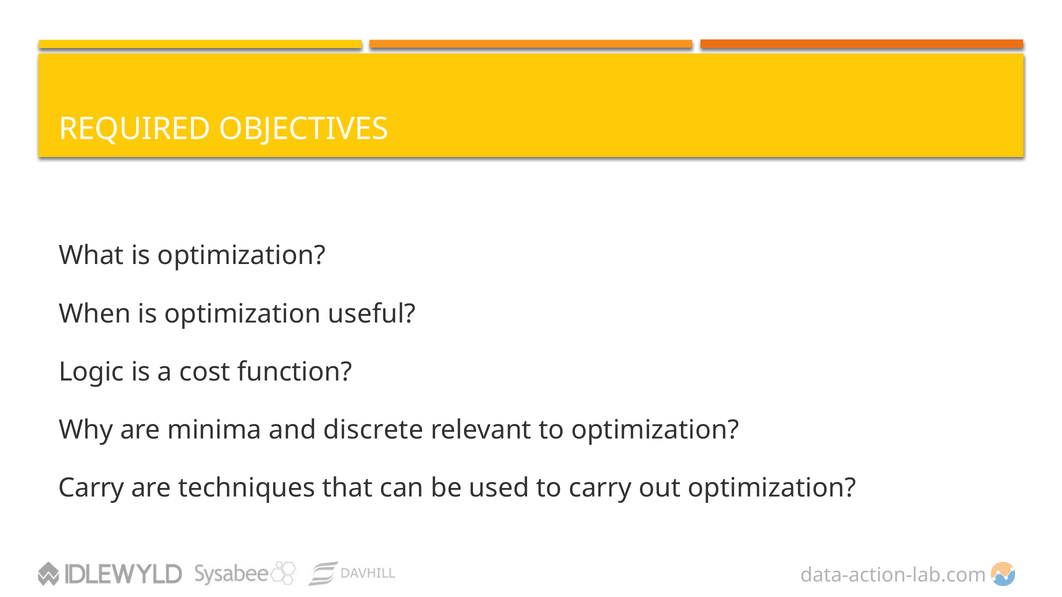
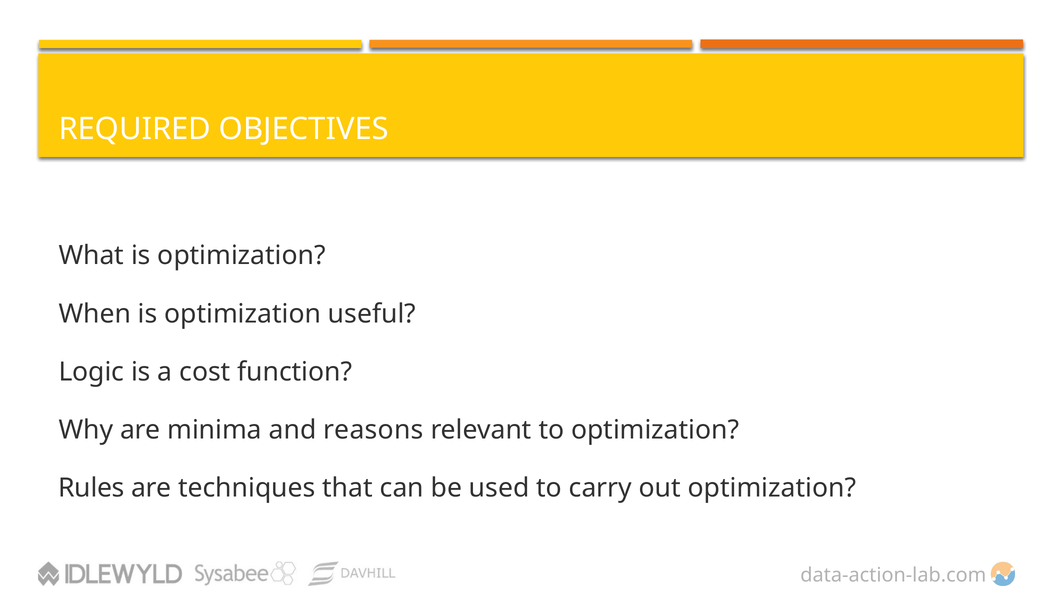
discrete: discrete -> reasons
Carry at (91, 488): Carry -> Rules
